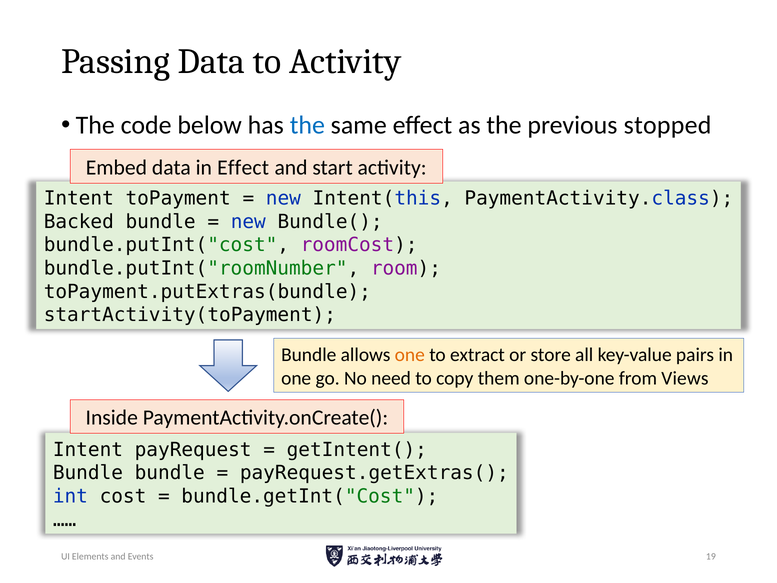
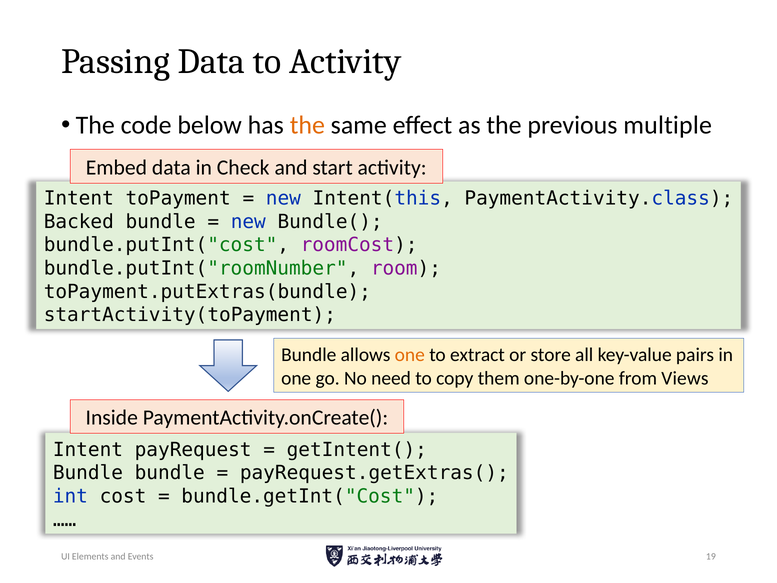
the at (307, 125) colour: blue -> orange
stopped: stopped -> multiple
in Effect: Effect -> Check
